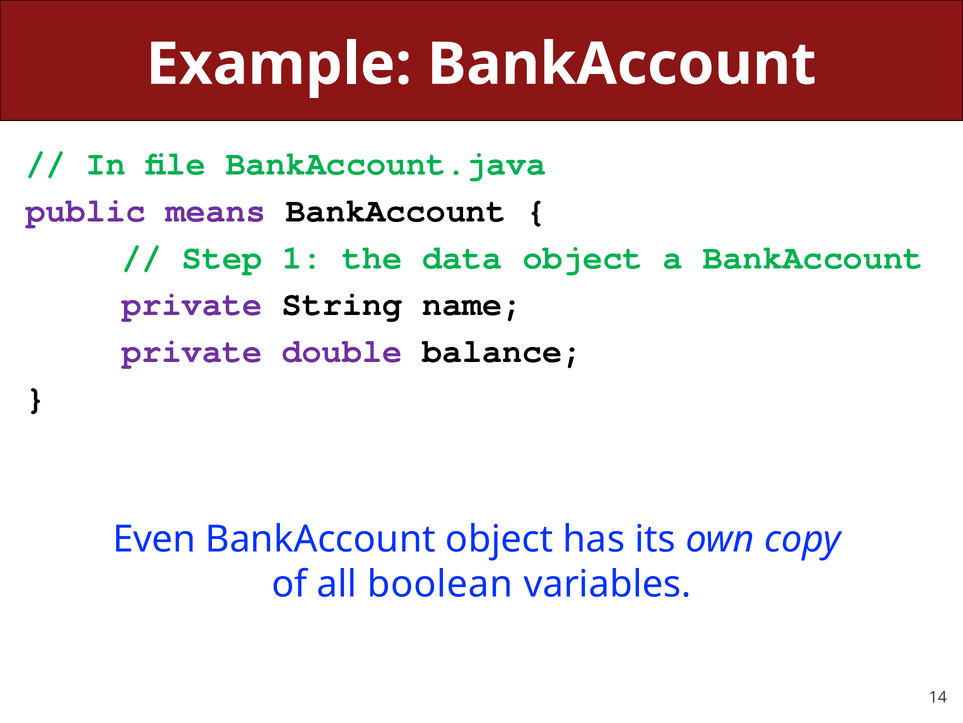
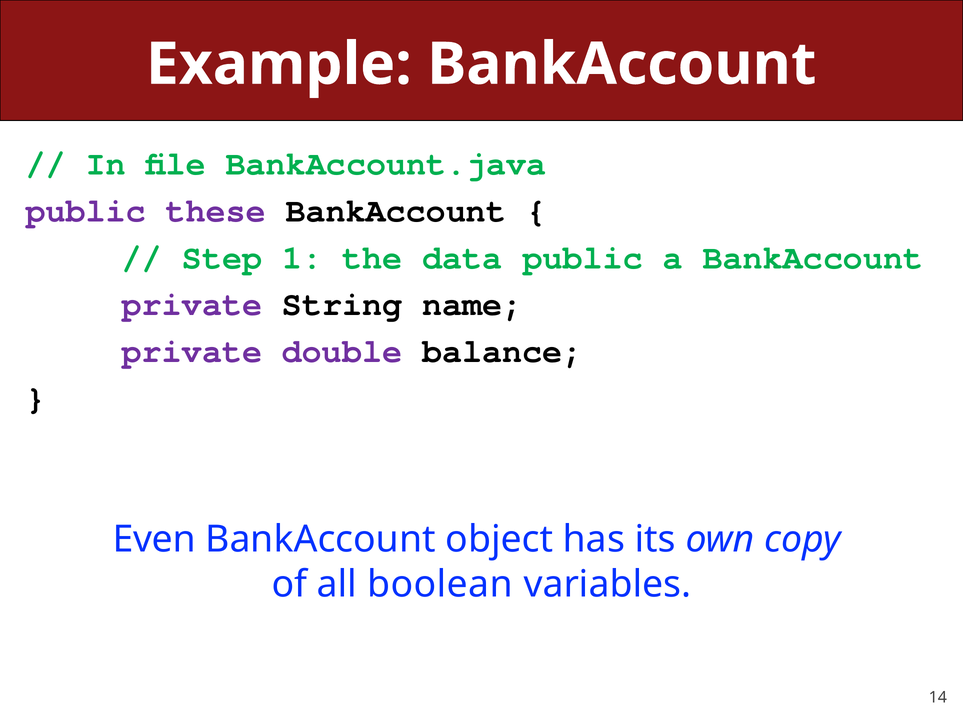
means: means -> these
data object: object -> public
